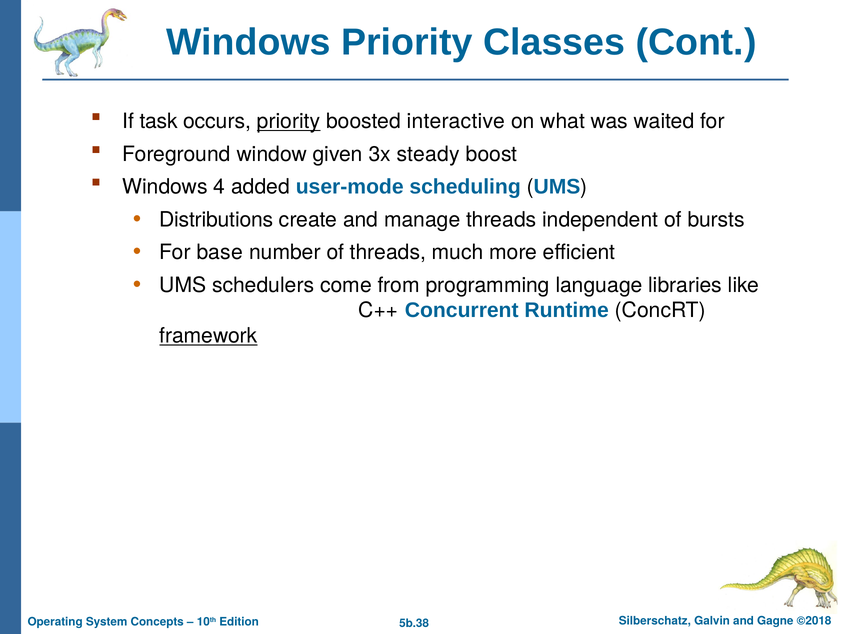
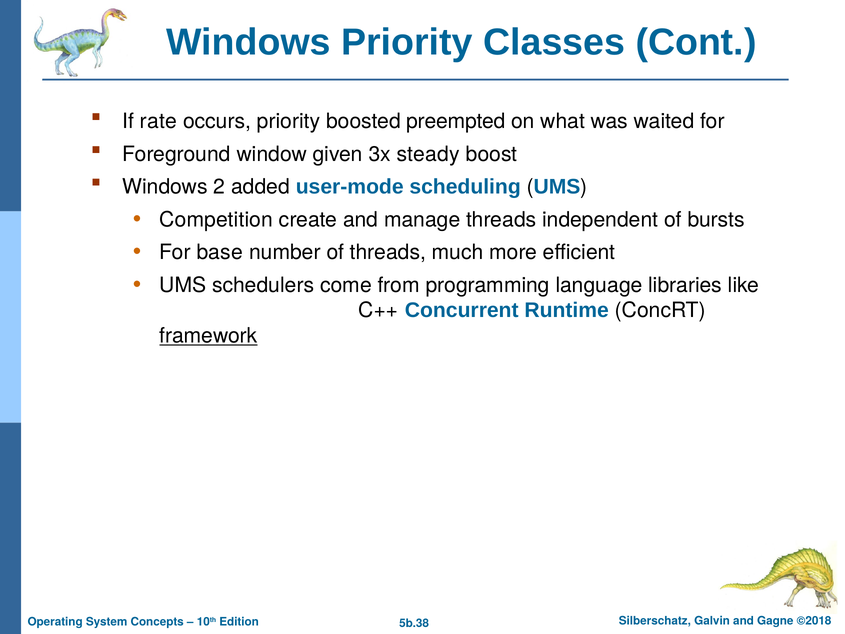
task: task -> rate
priority at (289, 121) underline: present -> none
interactive: interactive -> preempted
4: 4 -> 2
Distributions: Distributions -> Competition
